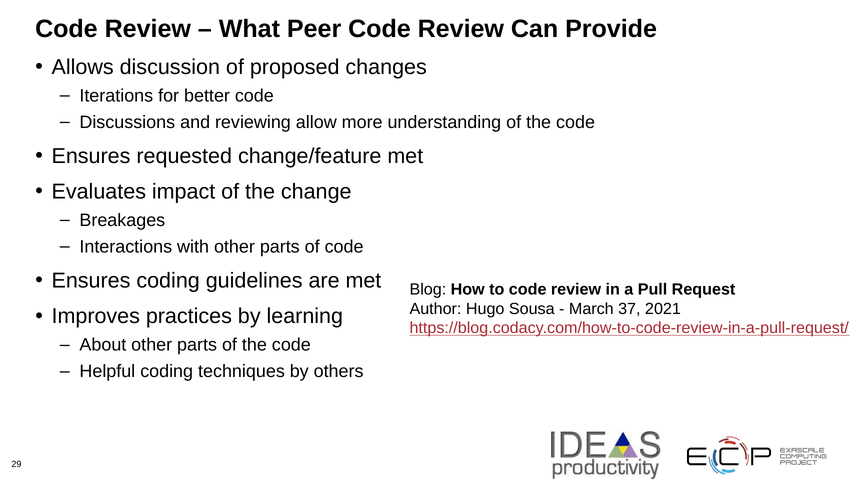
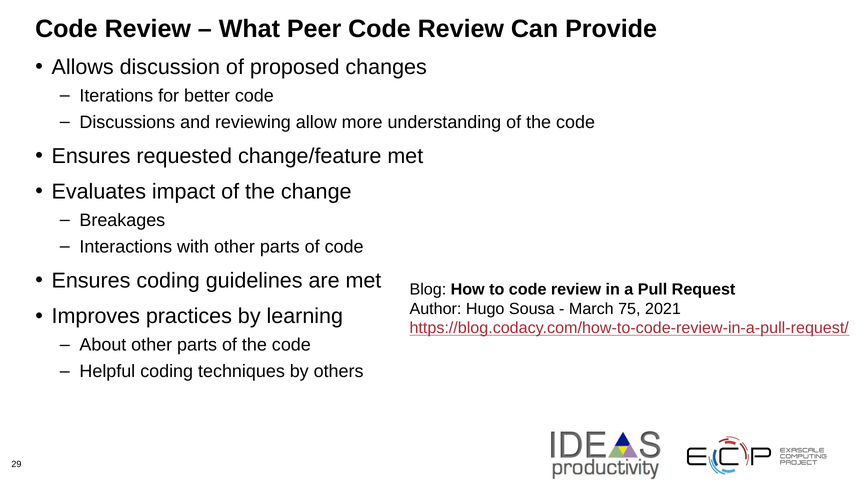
37: 37 -> 75
